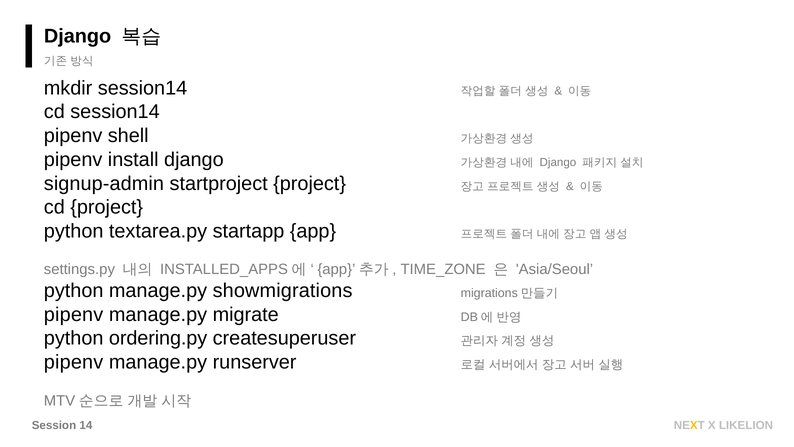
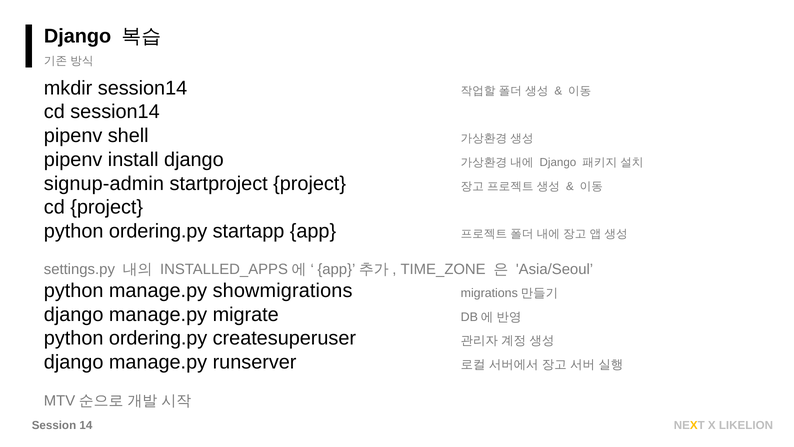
textarea.py at (158, 231): textarea.py -> ordering.py
pipenv at (74, 314): pipenv -> django
pipenv at (74, 362): pipenv -> django
